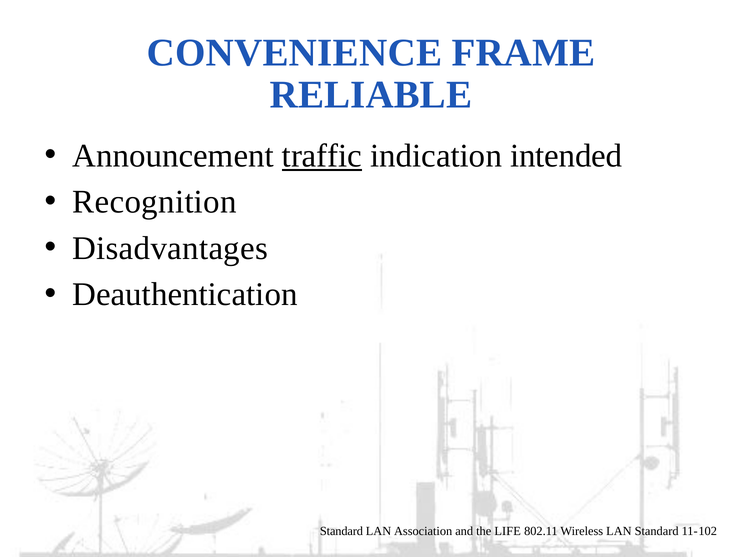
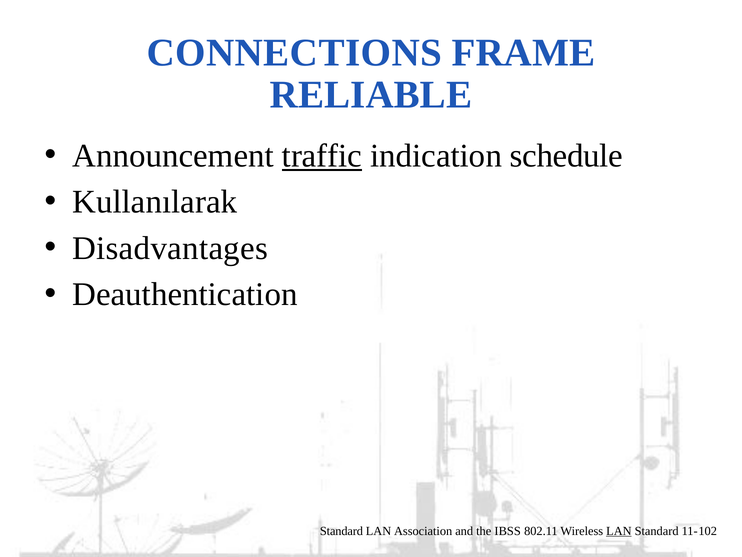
CONVENIENCE: CONVENIENCE -> CONNECTIONS
intended: intended -> schedule
Recognition: Recognition -> Kullanılarak
LIFE: LIFE -> IBSS
LAN at (619, 530) underline: none -> present
